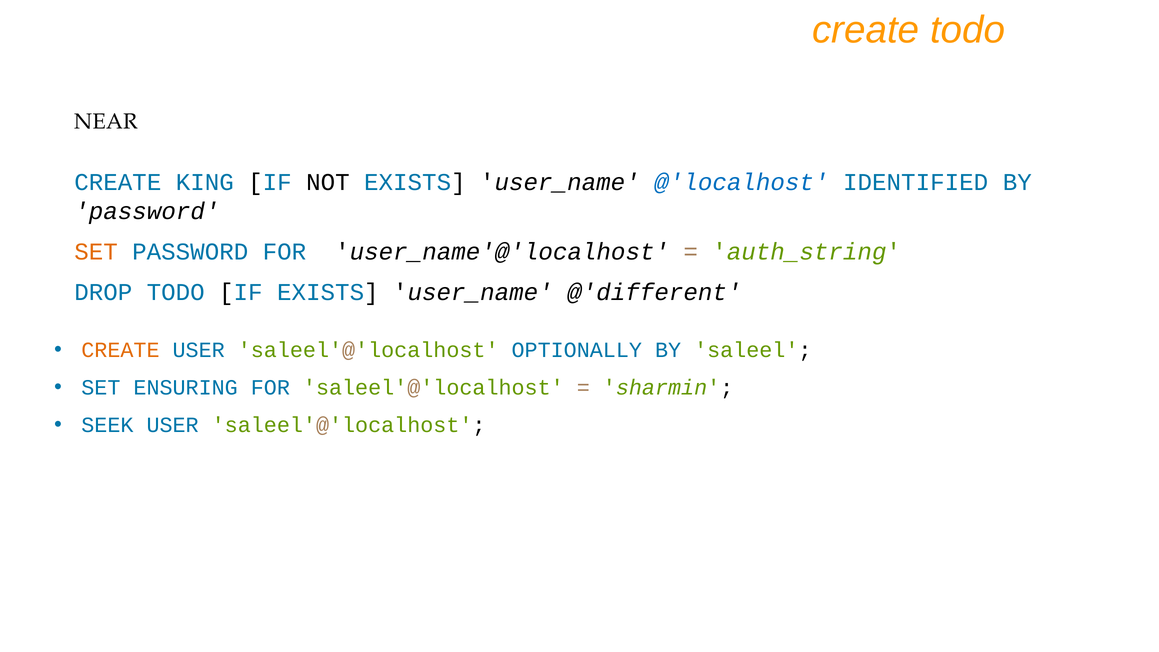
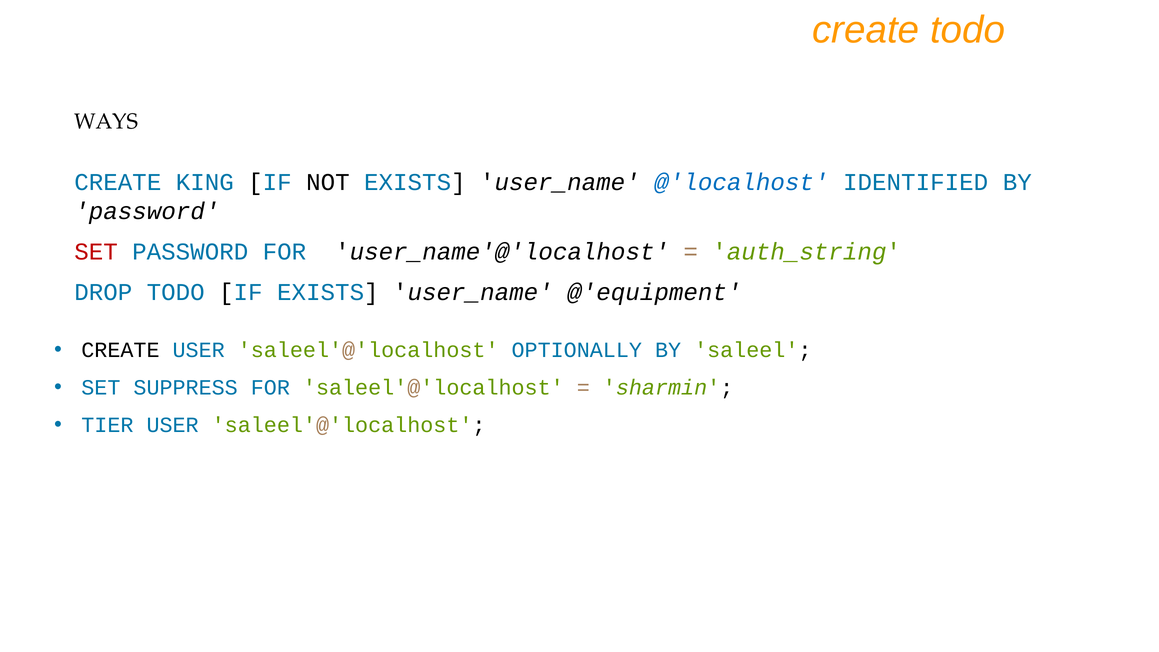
NEAR: NEAR -> WAYS
SET at (96, 252) colour: orange -> red
@'different: @'different -> @'equipment
CREATE at (120, 350) colour: orange -> black
ENSURING: ENSURING -> SUPPRESS
SEEK: SEEK -> TIER
